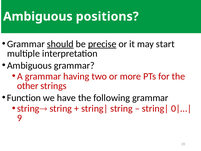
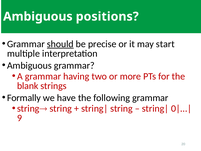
precise underline: present -> none
other: other -> blank
Function: Function -> Formally
